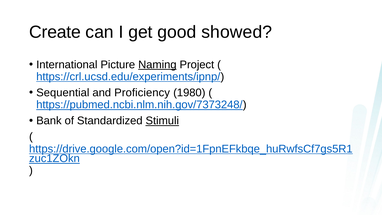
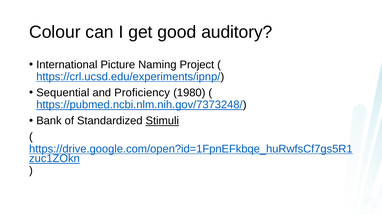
Create: Create -> Colour
showed: showed -> auditory
Naming underline: present -> none
